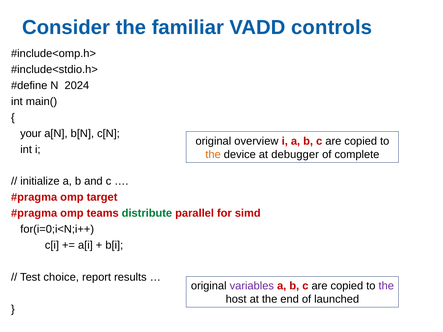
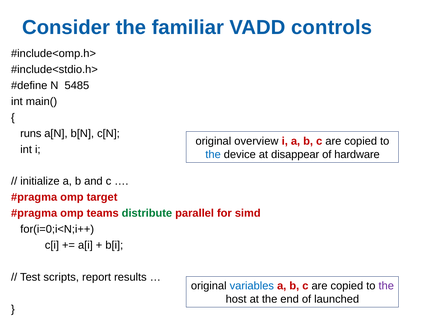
2024: 2024 -> 5485
your: your -> runs
the at (213, 155) colour: orange -> blue
debugger: debugger -> disappear
complete: complete -> hardware
choice: choice -> scripts
variables colour: purple -> blue
